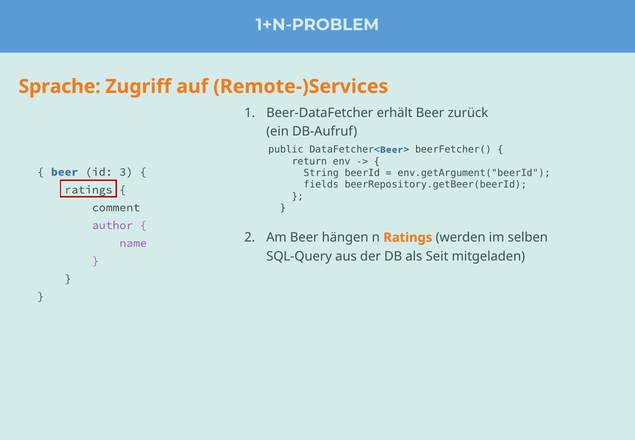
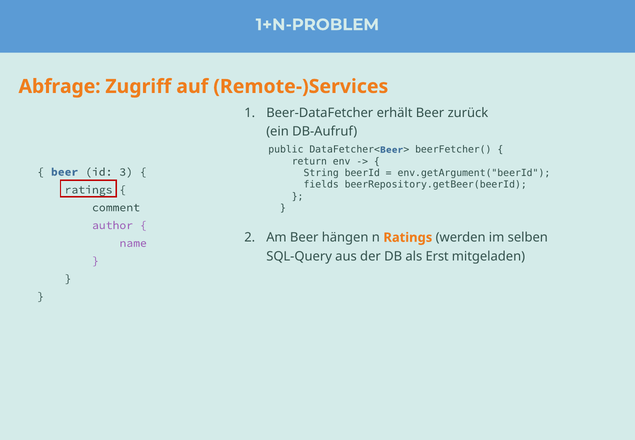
Sprache: Sprache -> Abfrage
Seit: Seit -> Erst
